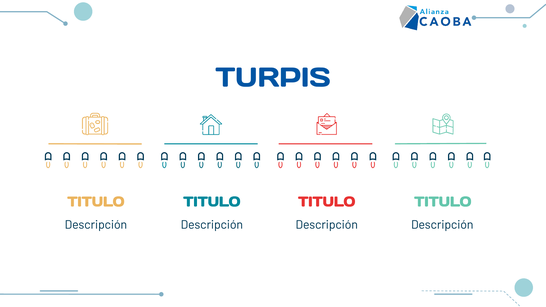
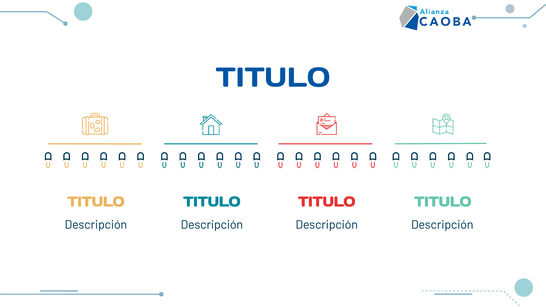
TURPIS at (273, 78): TURPIS -> TITULO
